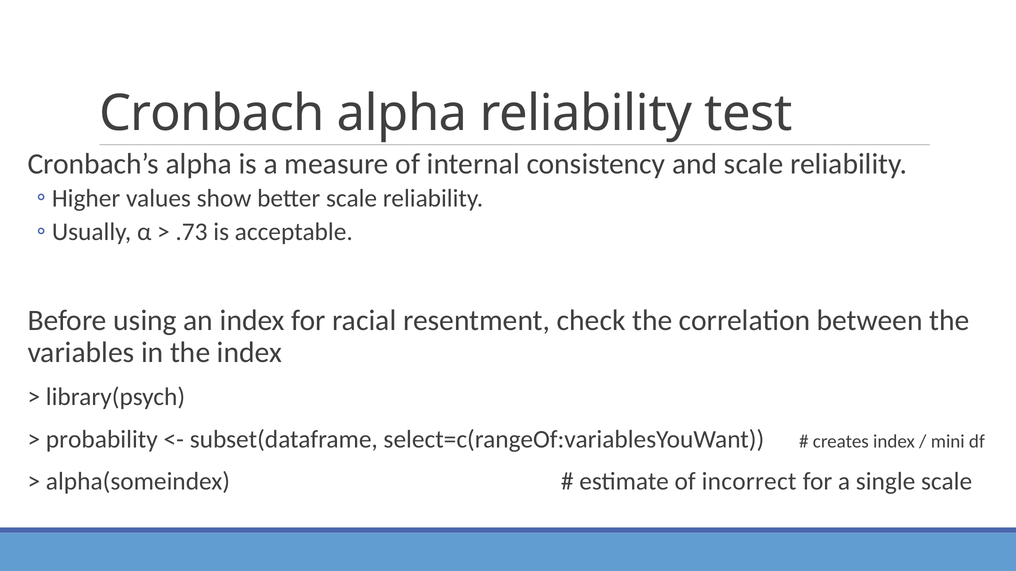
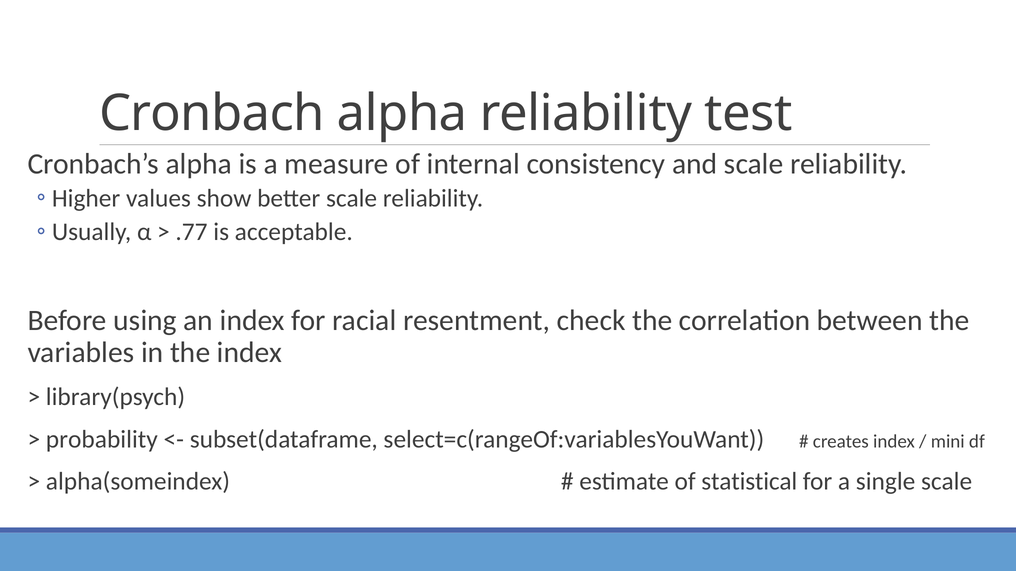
.73: .73 -> .77
incorrect: incorrect -> statistical
